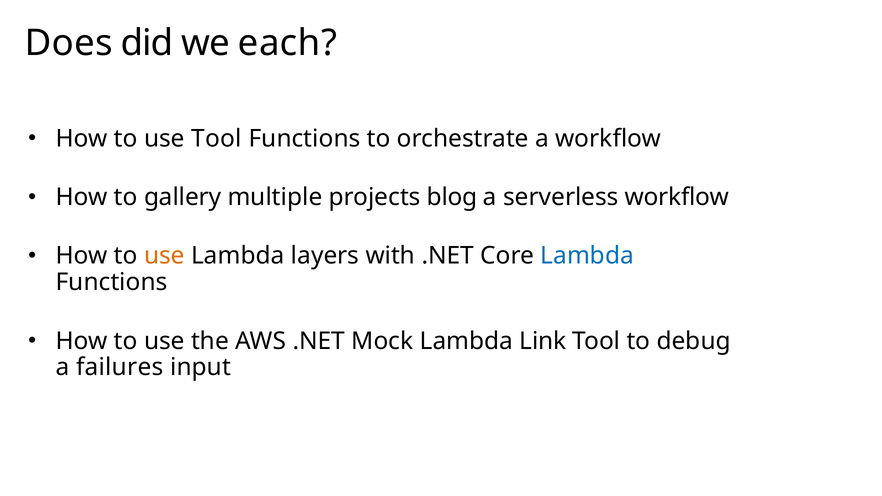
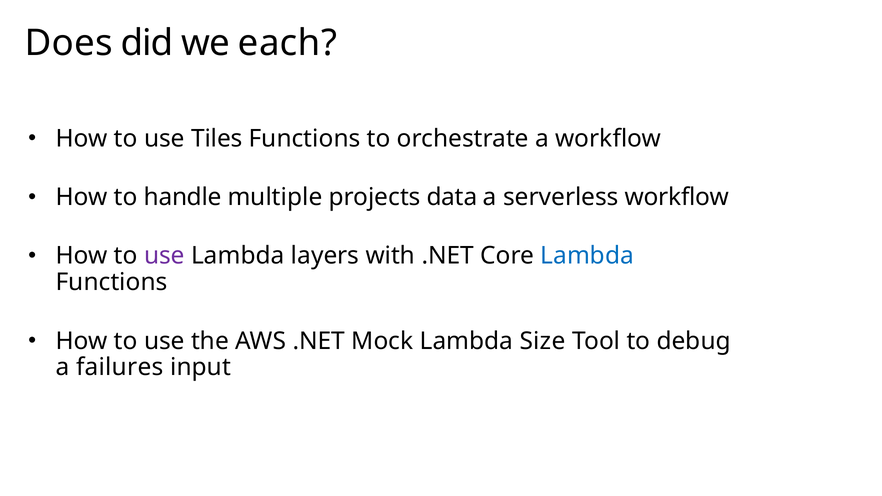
use Tool: Tool -> Tiles
gallery: gallery -> handle
blog: blog -> data
use at (164, 256) colour: orange -> purple
Link: Link -> Size
